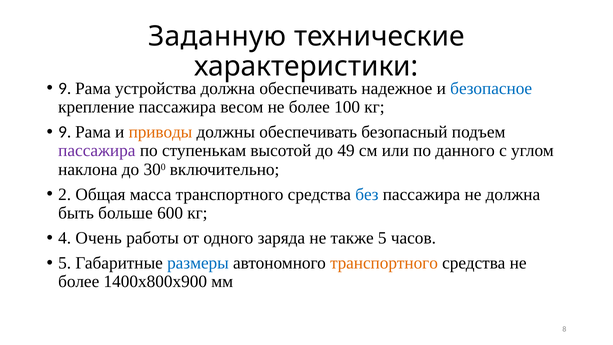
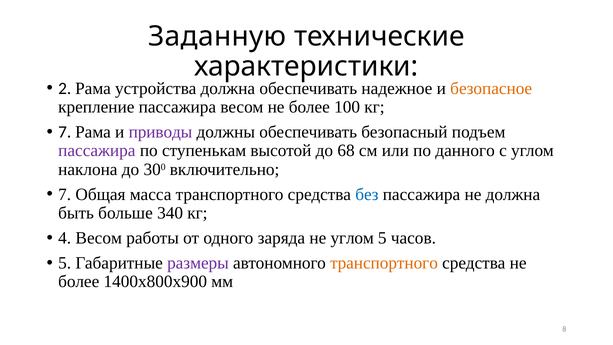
9 at (65, 88): 9 -> 2
безопасное colour: blue -> orange
9 at (65, 132): 9 -> 7
приводы colour: orange -> purple
49: 49 -> 68
2 at (65, 194): 2 -> 7
600: 600 -> 340
4 Очень: Очень -> Весом
не также: также -> углом
размеры colour: blue -> purple
